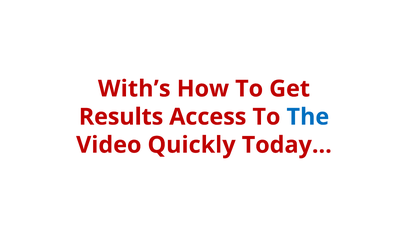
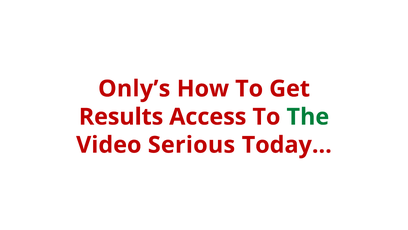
With’s: With’s -> Only’s
The colour: blue -> green
Quickly: Quickly -> Serious
